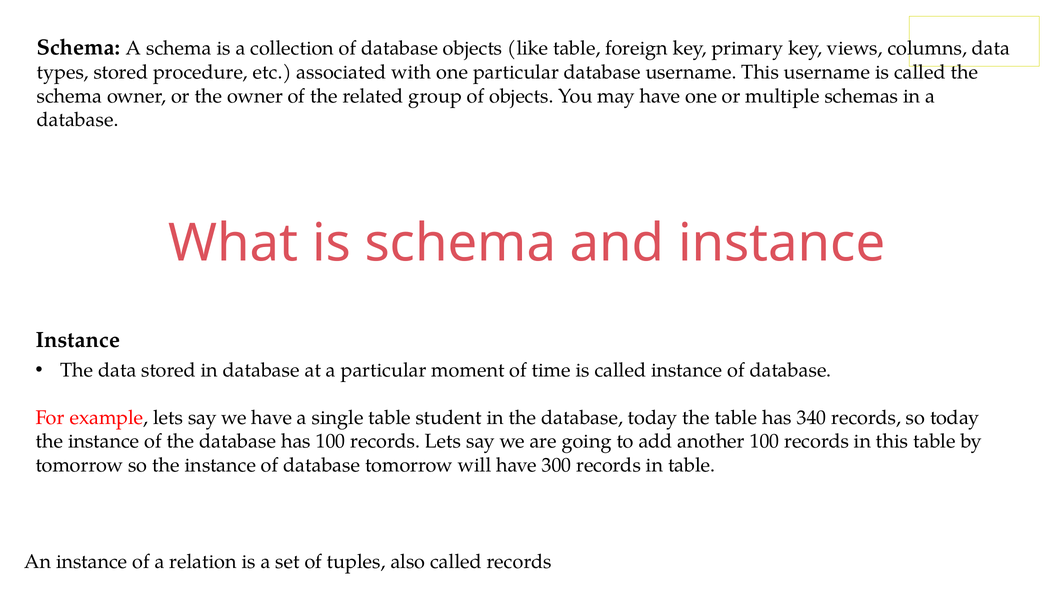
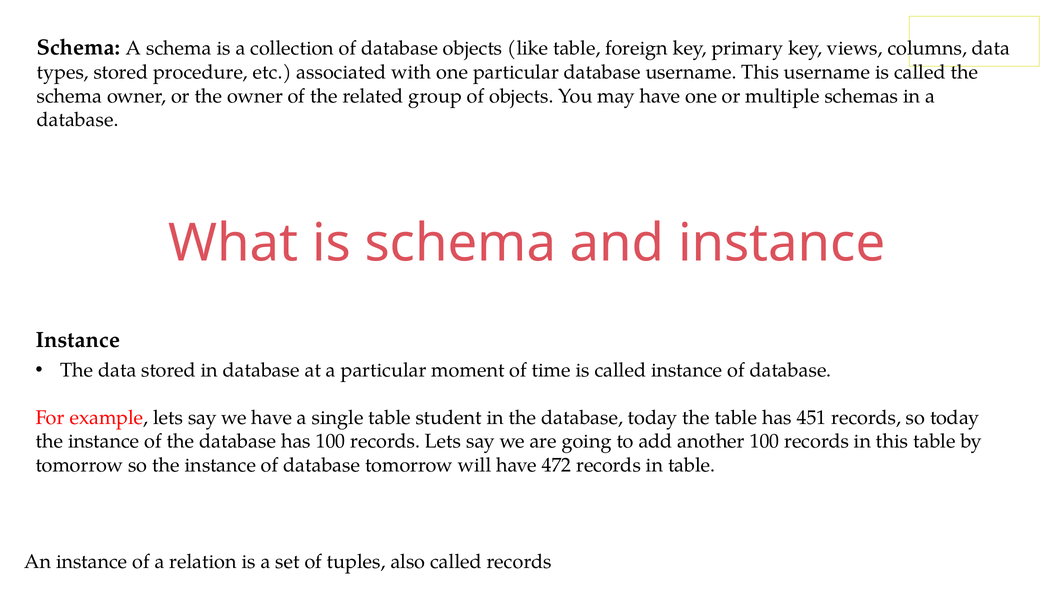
340: 340 -> 451
300: 300 -> 472
